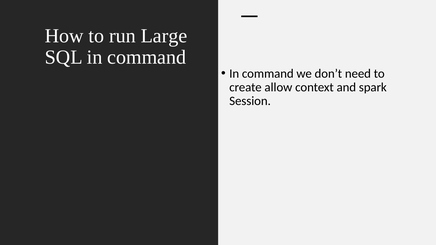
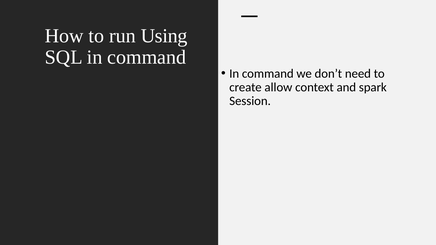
Large: Large -> Using
